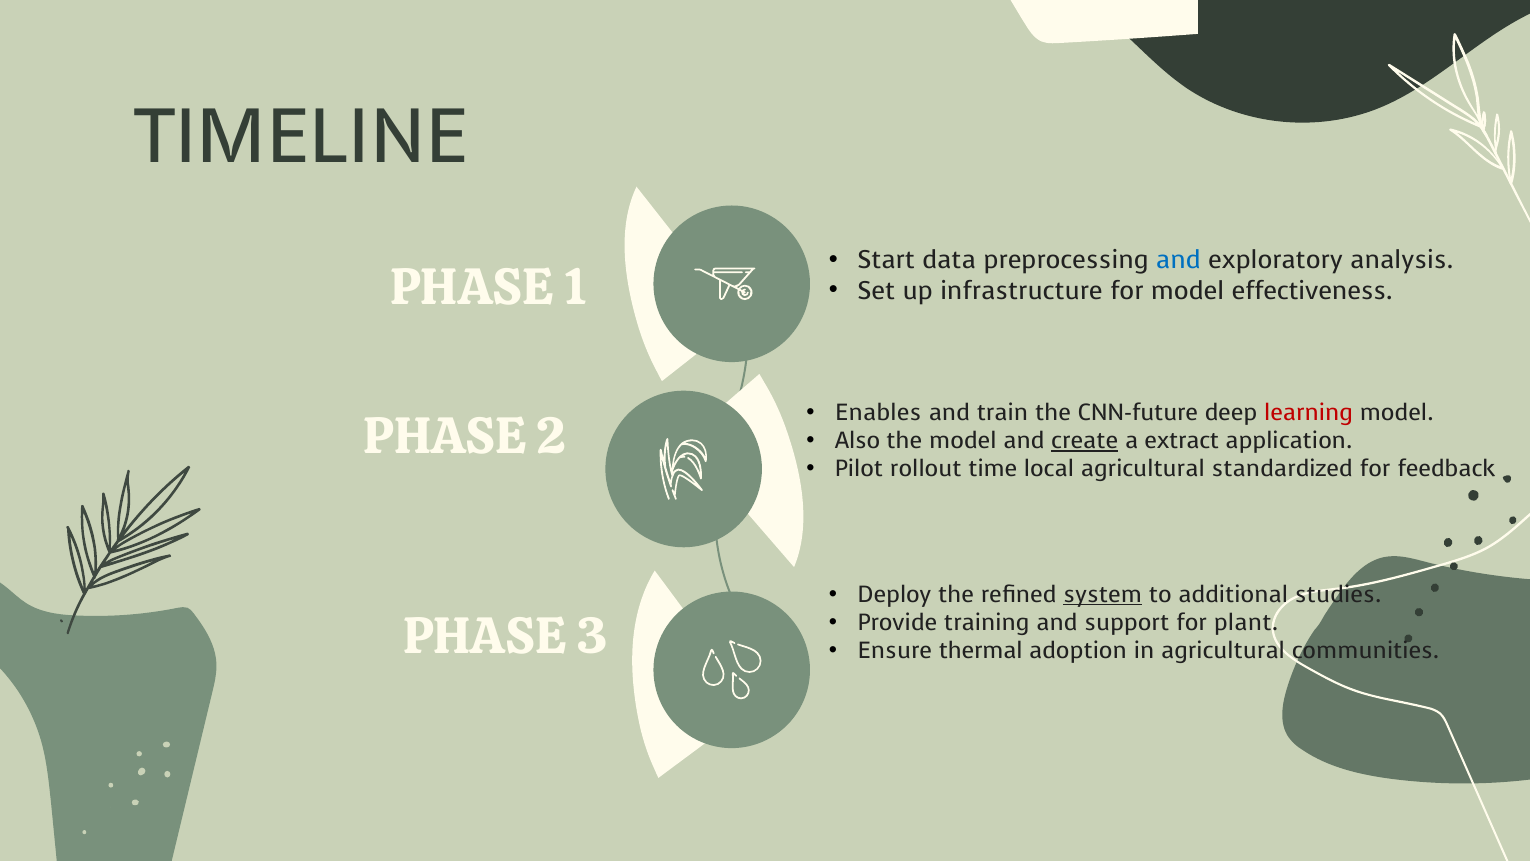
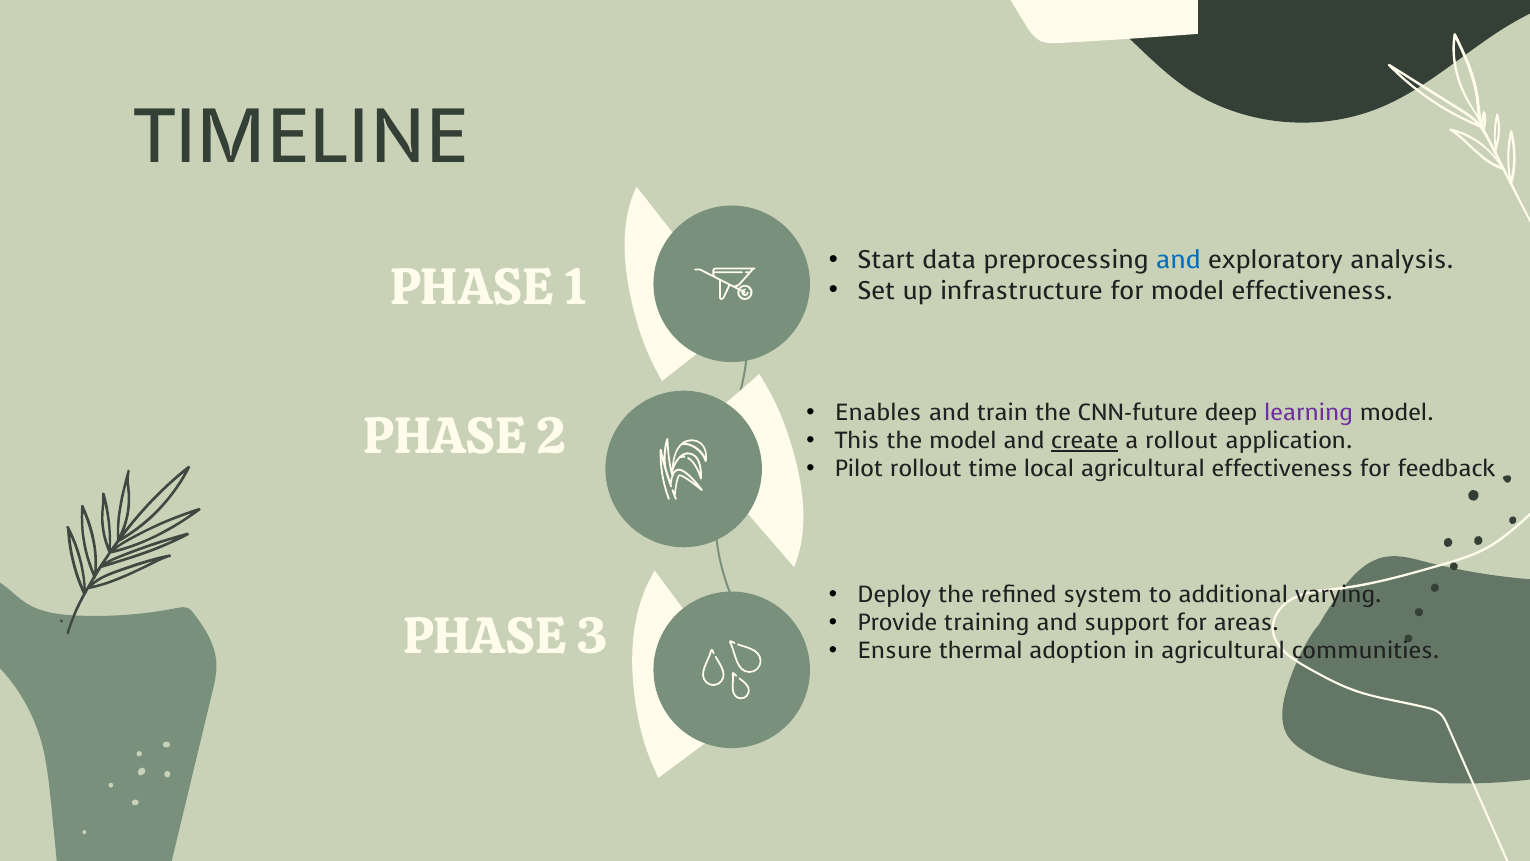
learning colour: red -> purple
Also: Also -> This
a extract: extract -> rollout
agricultural standardized: standardized -> effectiveness
system underline: present -> none
studies: studies -> varying
plant: plant -> areas
